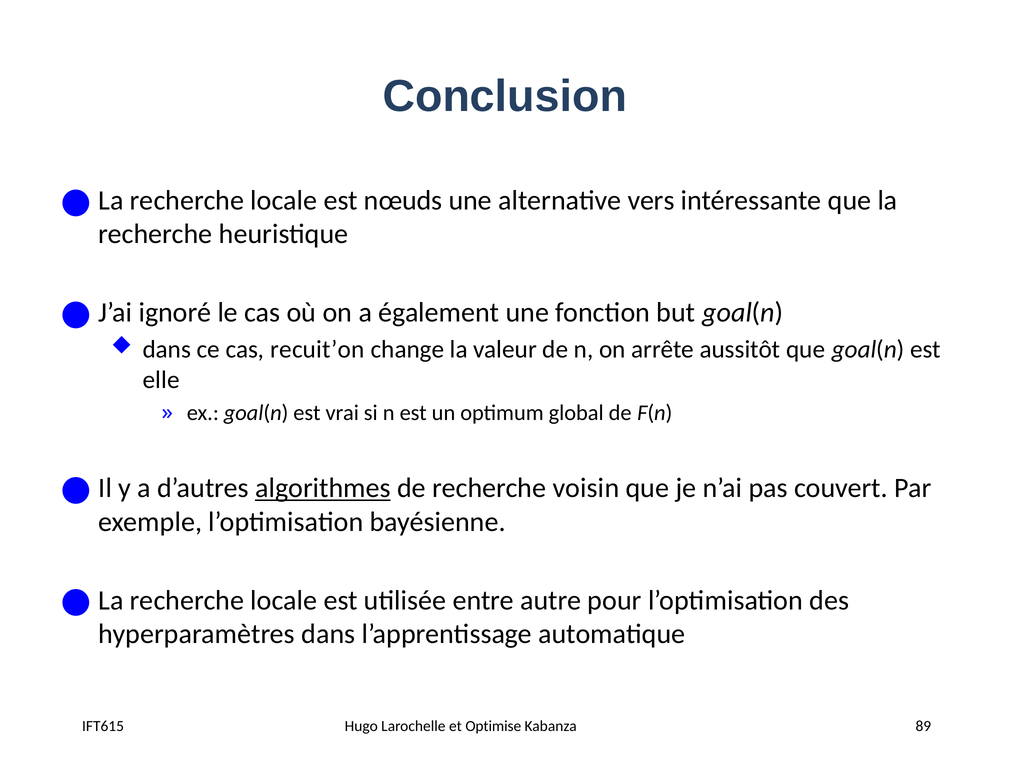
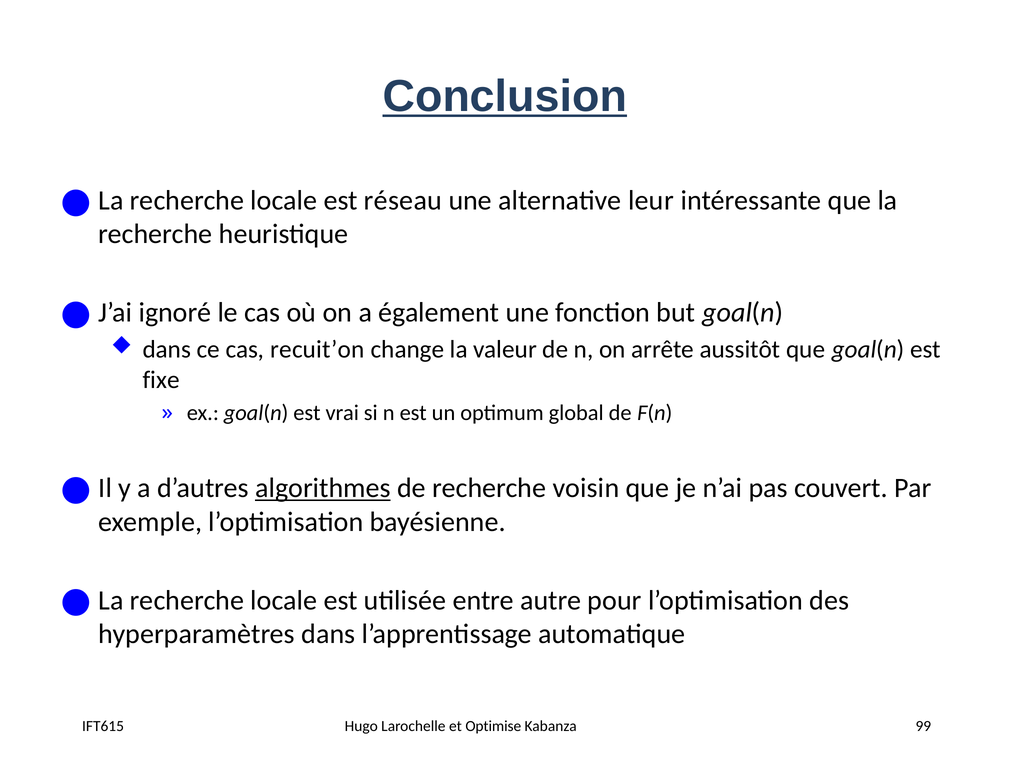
Conclusion underline: none -> present
nœuds: nœuds -> réseau
vers: vers -> leur
elle: elle -> fixe
89: 89 -> 99
